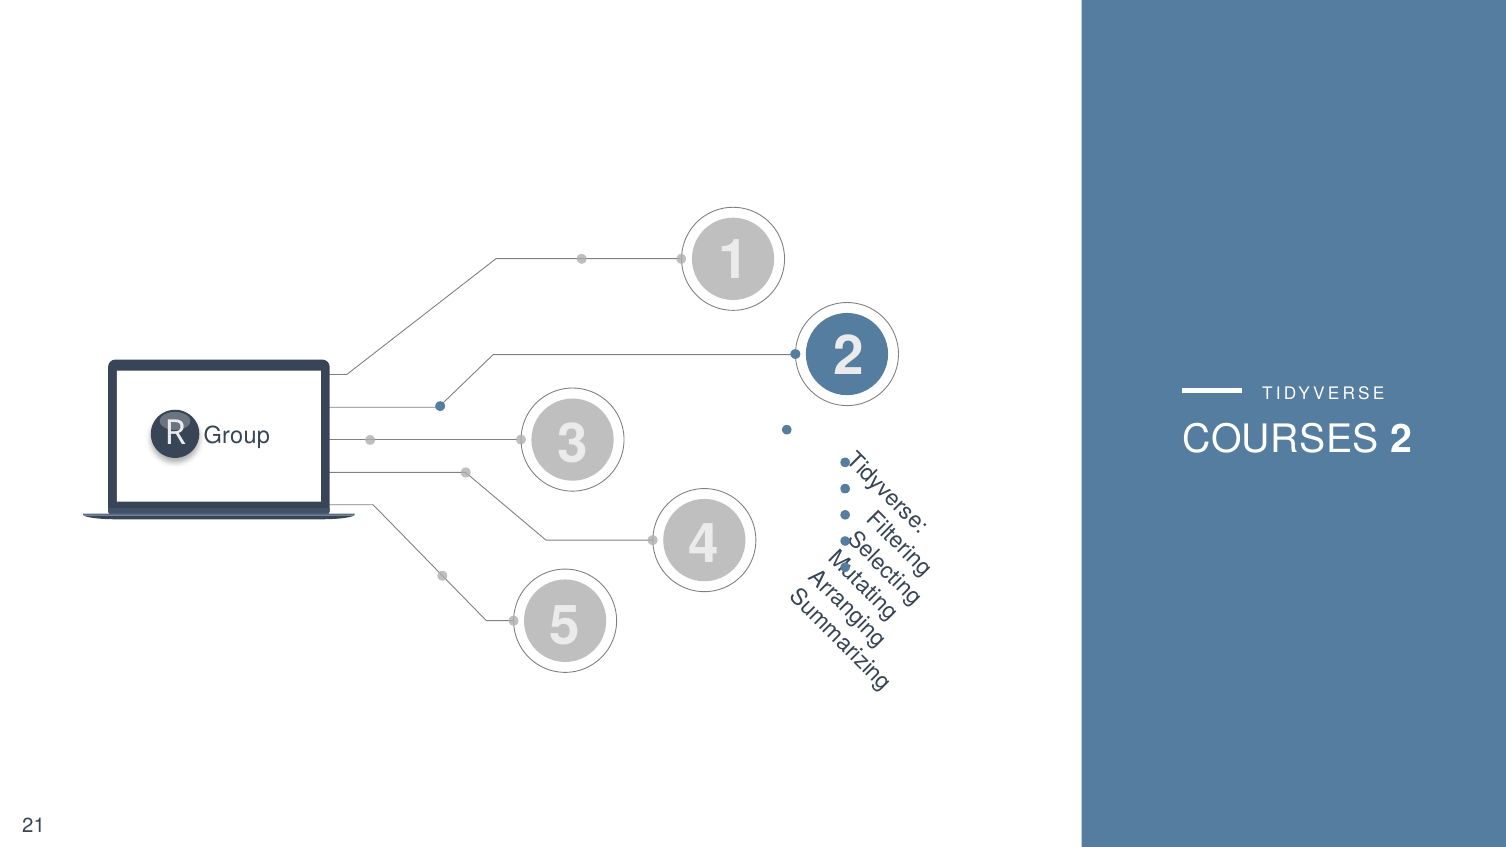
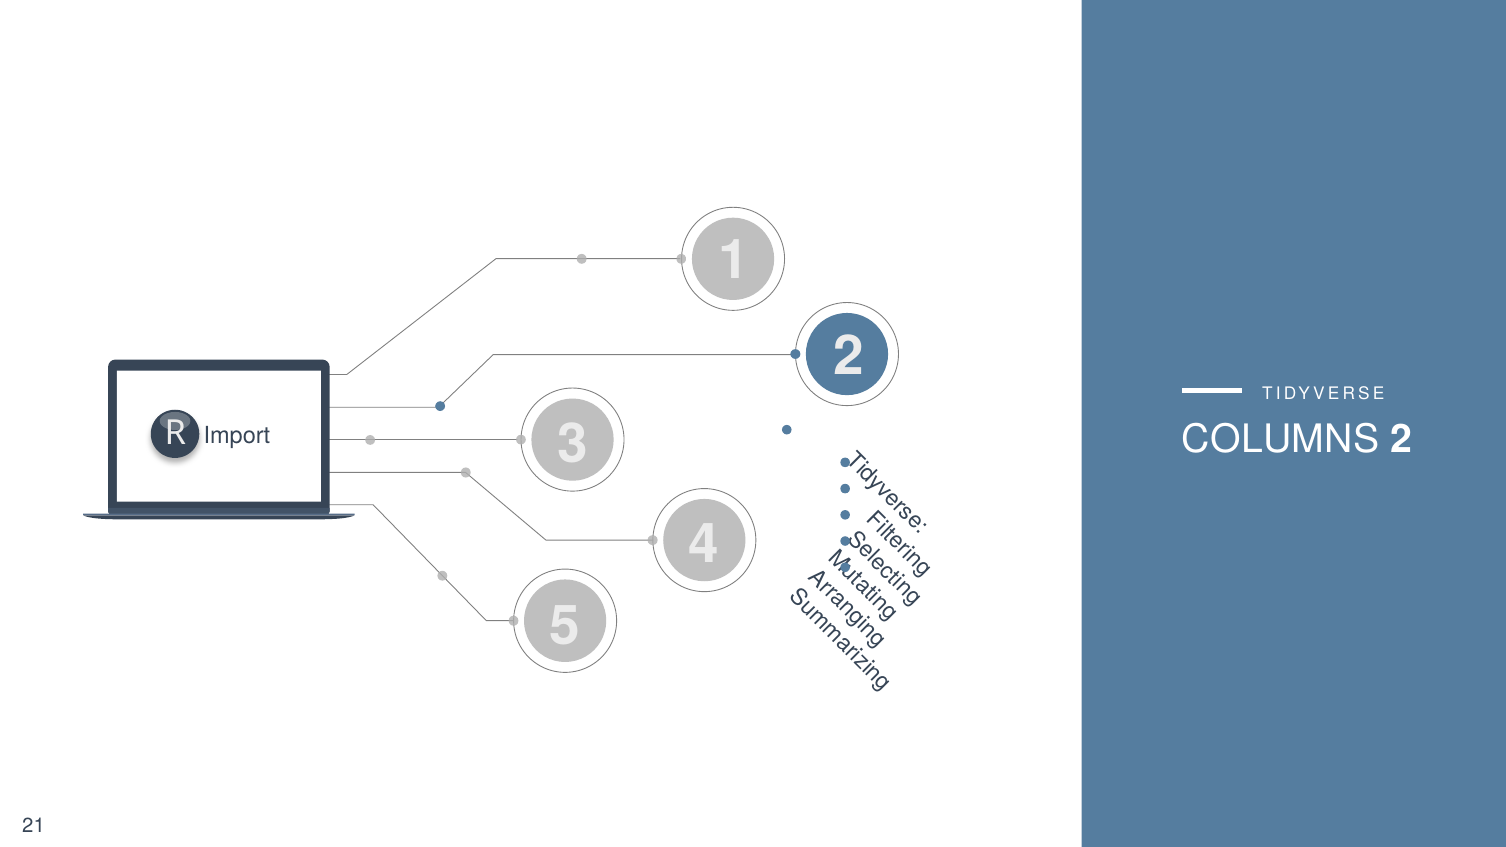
Group: Group -> Import
COURSES: COURSES -> COLUMNS
